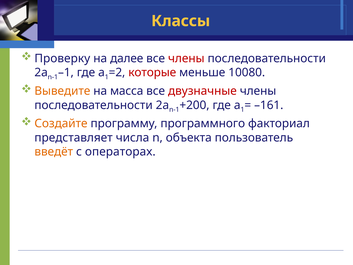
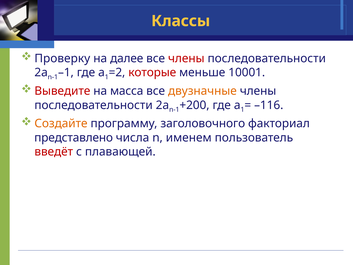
10080: 10080 -> 10001
Выведите colour: orange -> red
двузначные colour: red -> orange
–161: –161 -> –116
программного: программного -> заголовочного
представляет: представляет -> представлено
объекта: объекта -> именем
введёт colour: orange -> red
операторах: операторах -> плавающей
